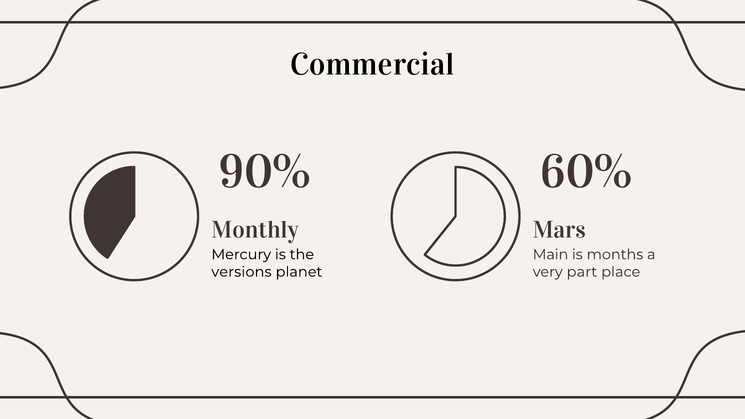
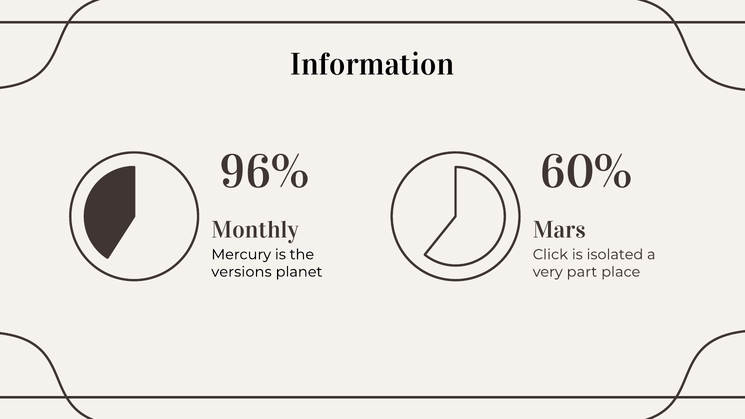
Commercial: Commercial -> Information
90%: 90% -> 96%
Main: Main -> Click
months: months -> isolated
